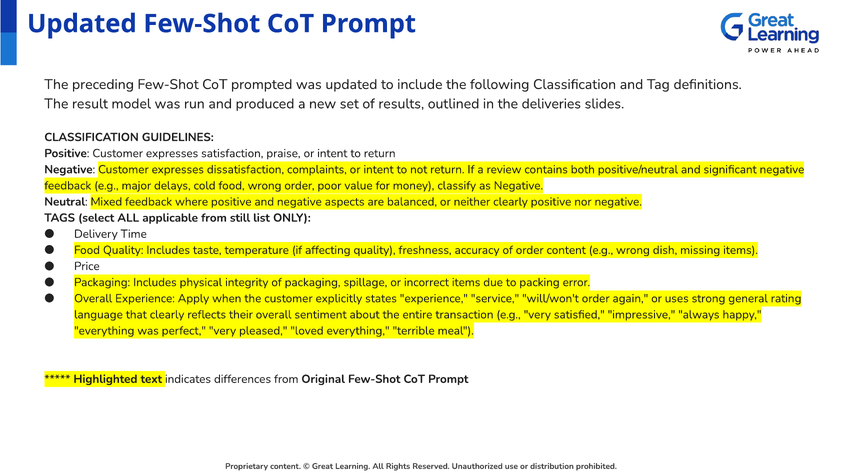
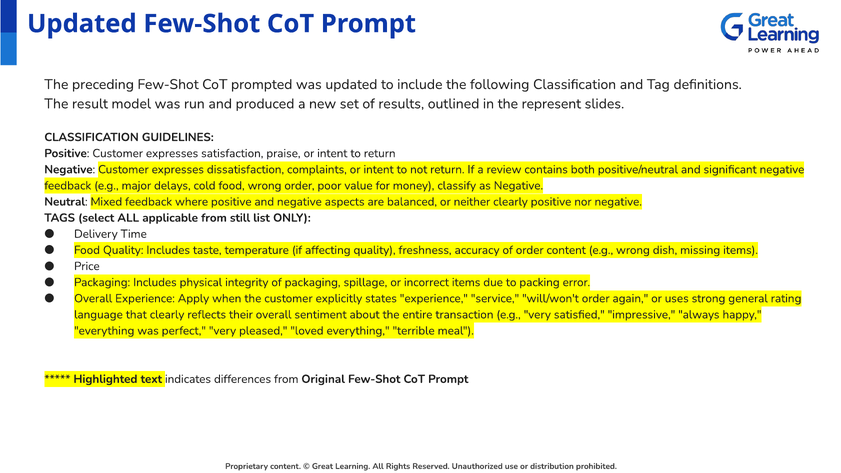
deliveries: deliveries -> represent
